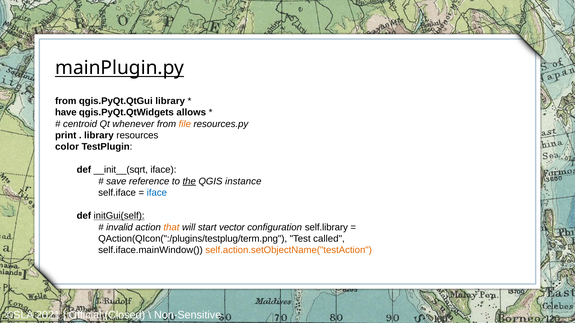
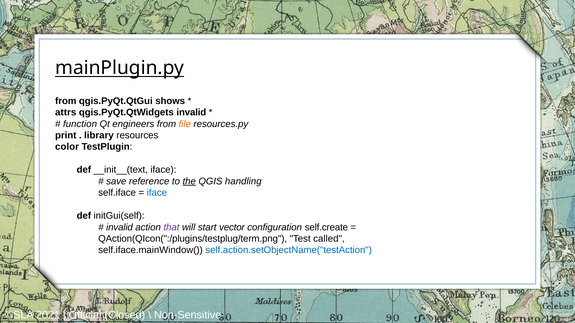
qgis.PyQt.QtGui library: library -> shows
have: have -> attrs
qgis.PyQt.QtWidgets allows: allows -> invalid
centroid: centroid -> function
whenever: whenever -> engineers
__init__(sqrt: __init__(sqrt -> __init__(text
instance: instance -> handling
initGui(self underline: present -> none
that colour: orange -> purple
self.library: self.library -> self.create
self.action.setObjectName("testAction colour: orange -> blue
